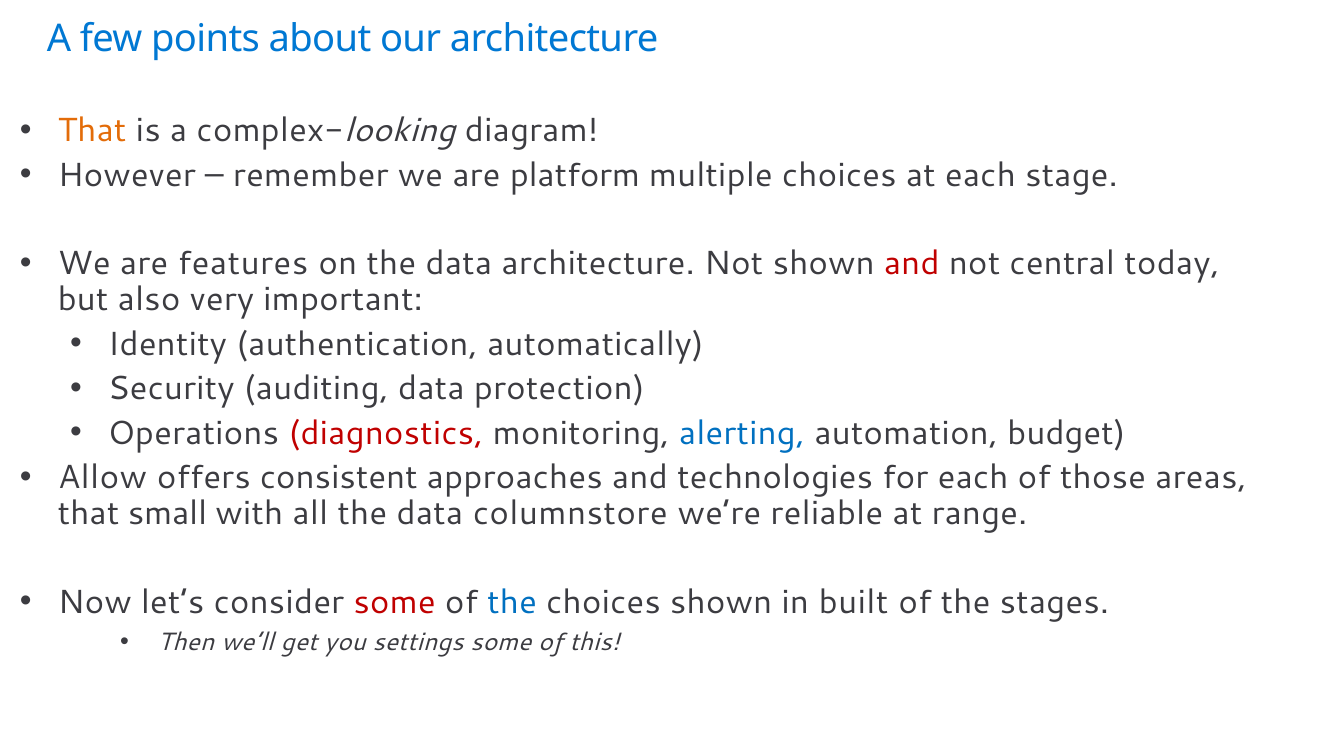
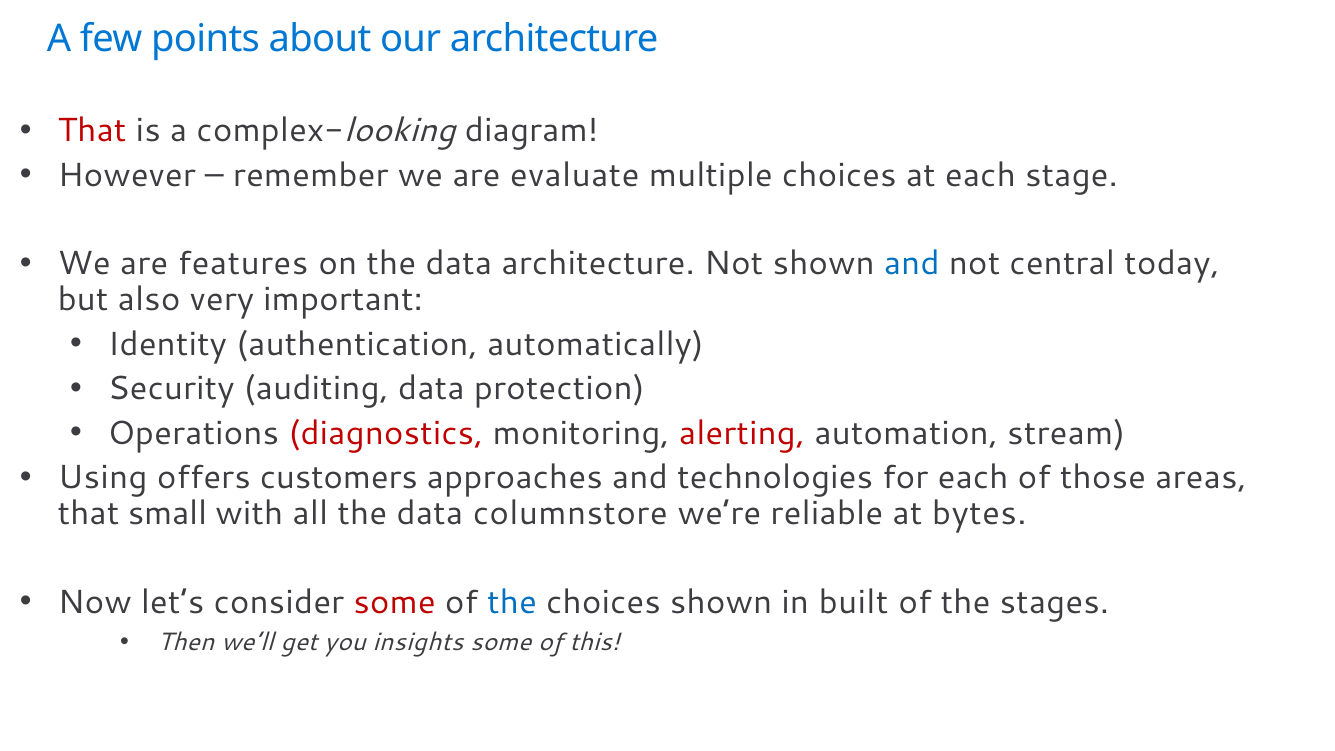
That at (92, 131) colour: orange -> red
platform: platform -> evaluate
and at (912, 264) colour: red -> blue
alerting colour: blue -> red
budget: budget -> stream
Allow: Allow -> Using
consistent: consistent -> customers
range: range -> bytes
settings: settings -> insights
